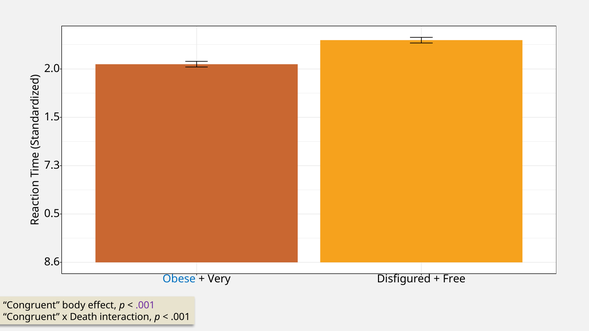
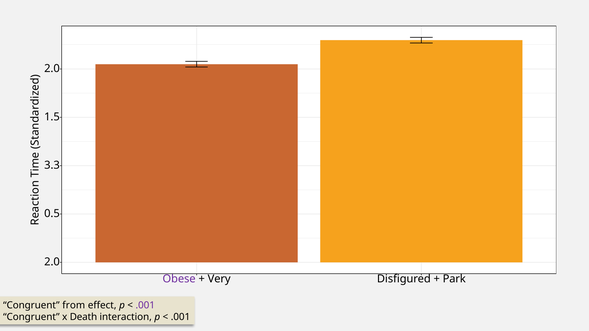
7.3: 7.3 -> 3.3
8.6 at (52, 262): 8.6 -> 2.0
Obese colour: blue -> purple
Free: Free -> Park
body: body -> from
